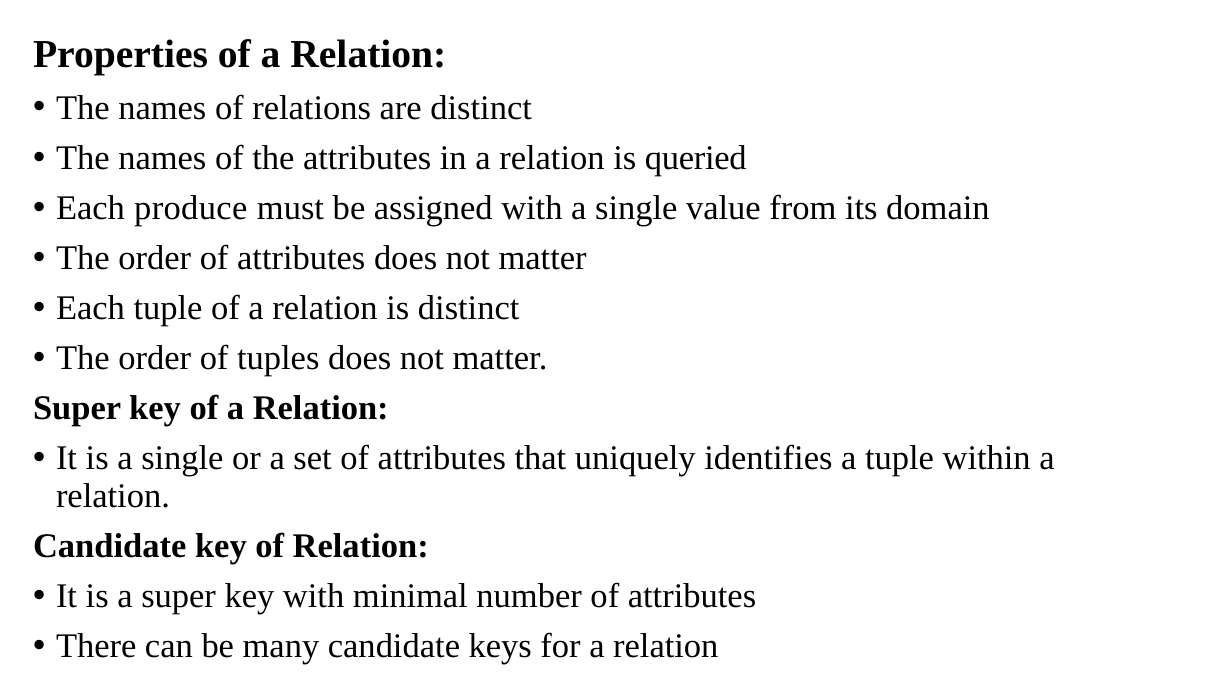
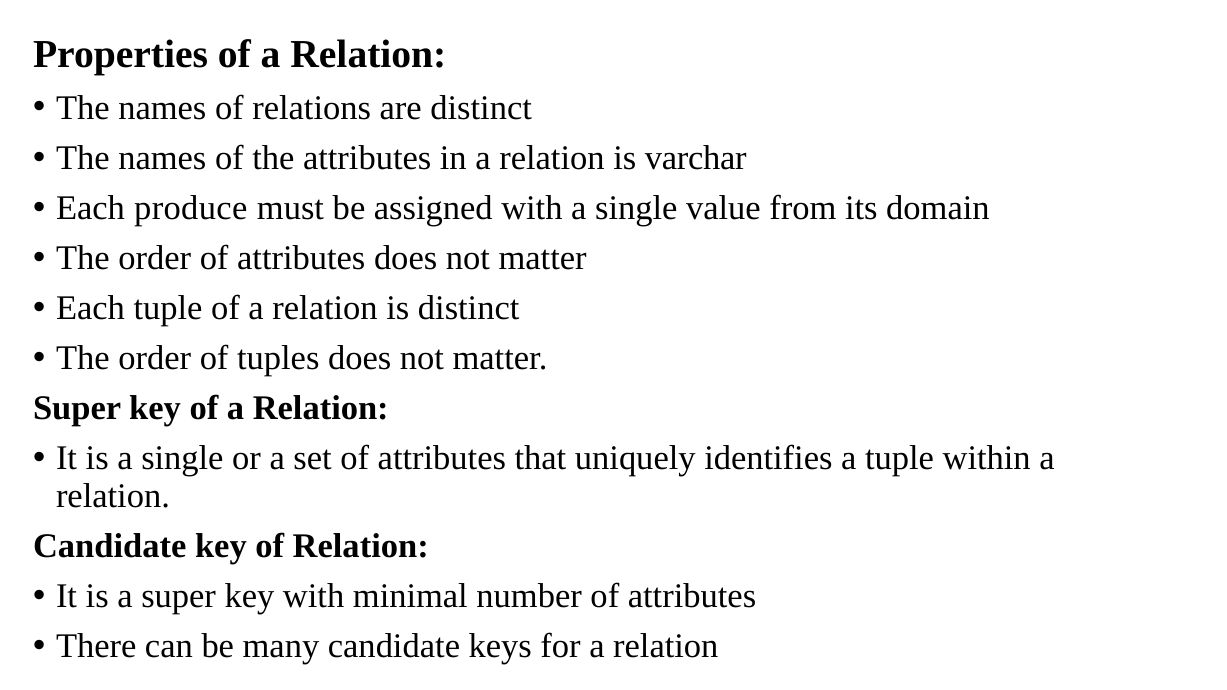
queried: queried -> varchar
